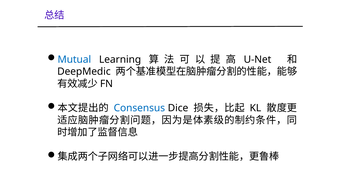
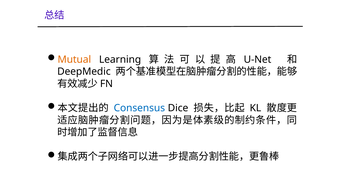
Mutual colour: blue -> orange
